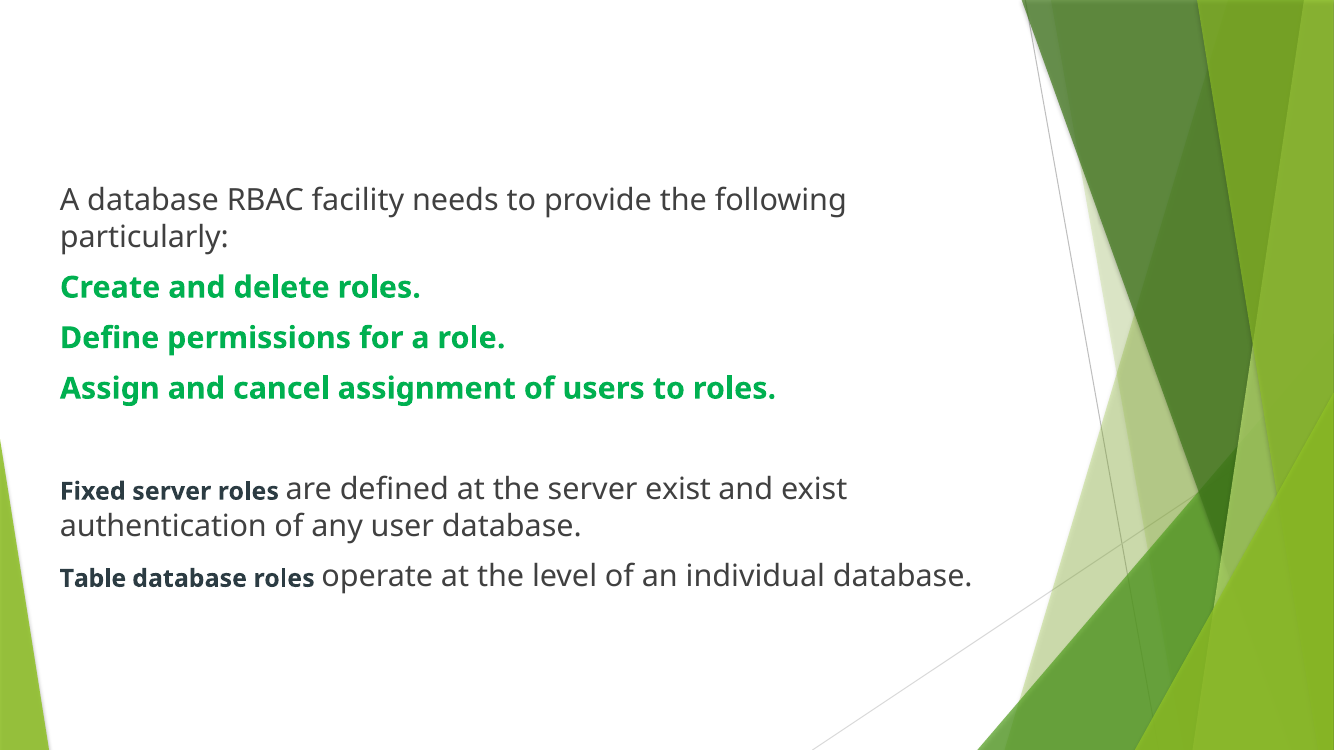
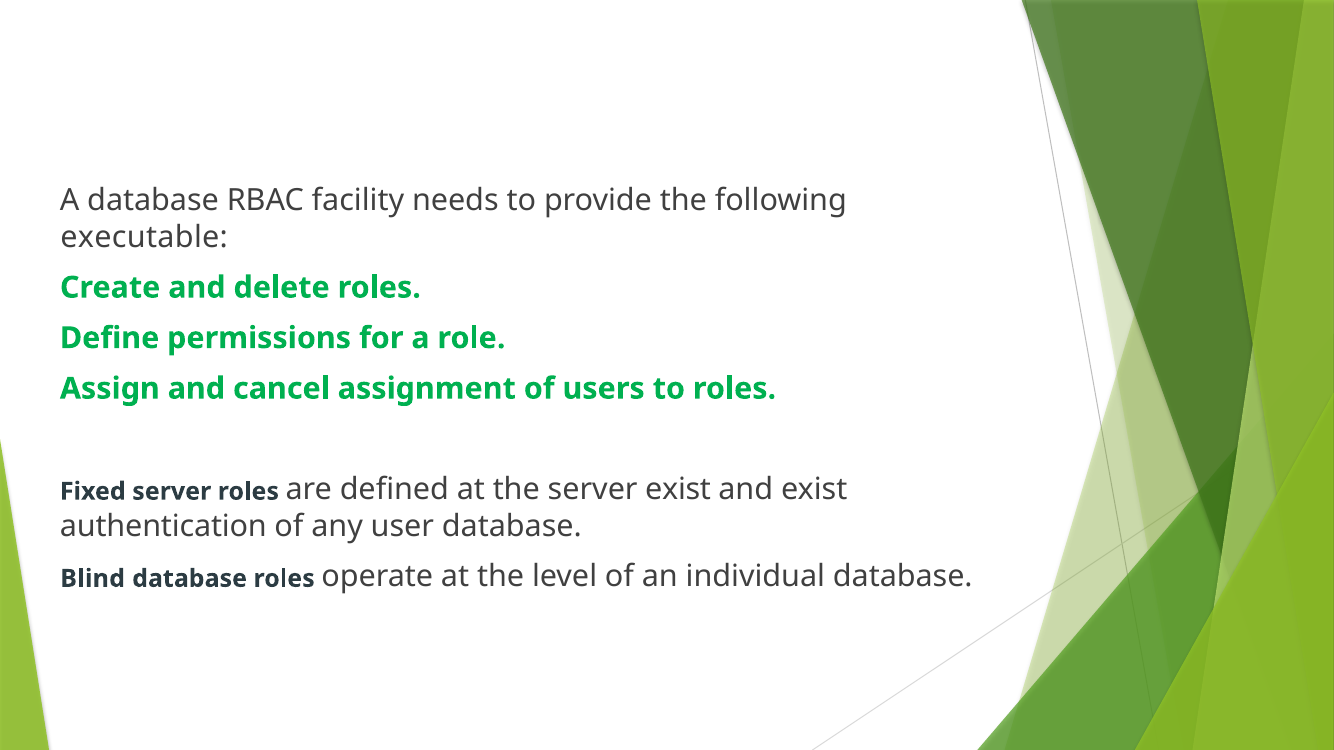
particularly: particularly -> executable
Table: Table -> Blind
